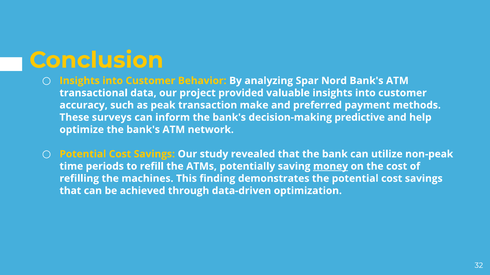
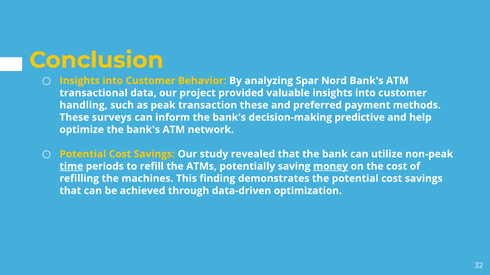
accuracy: accuracy -> handling
transaction make: make -> these
time underline: none -> present
